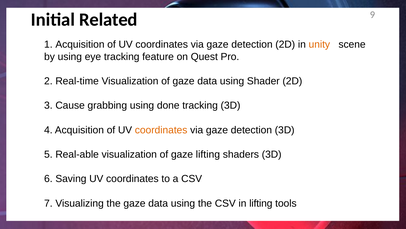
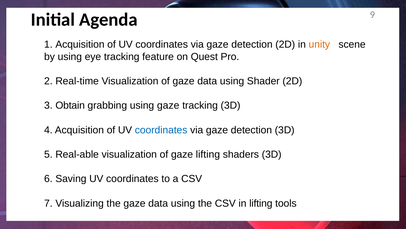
Related: Related -> Agenda
Cause: Cause -> Obtain
using done: done -> gaze
coordinates at (161, 130) colour: orange -> blue
